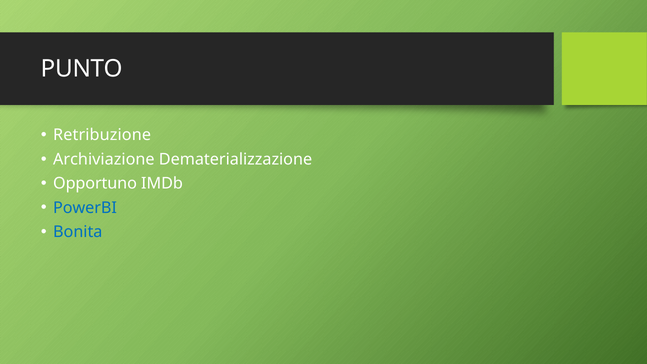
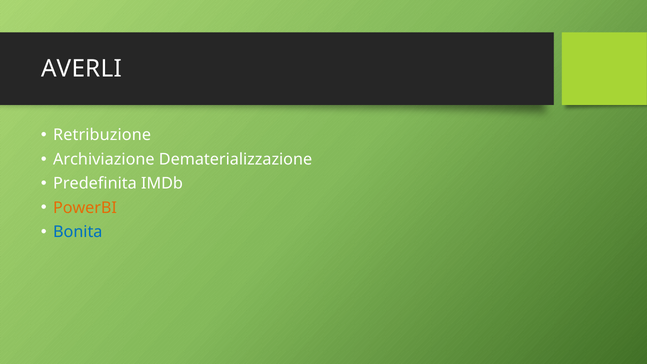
PUNTO: PUNTO -> AVERLI
Opportuno: Opportuno -> Predefinita
PowerBI colour: blue -> orange
